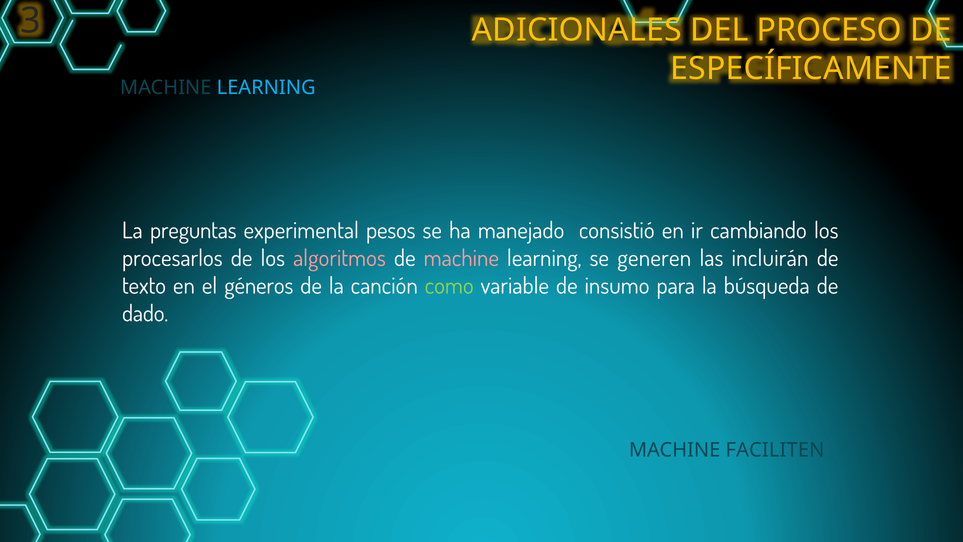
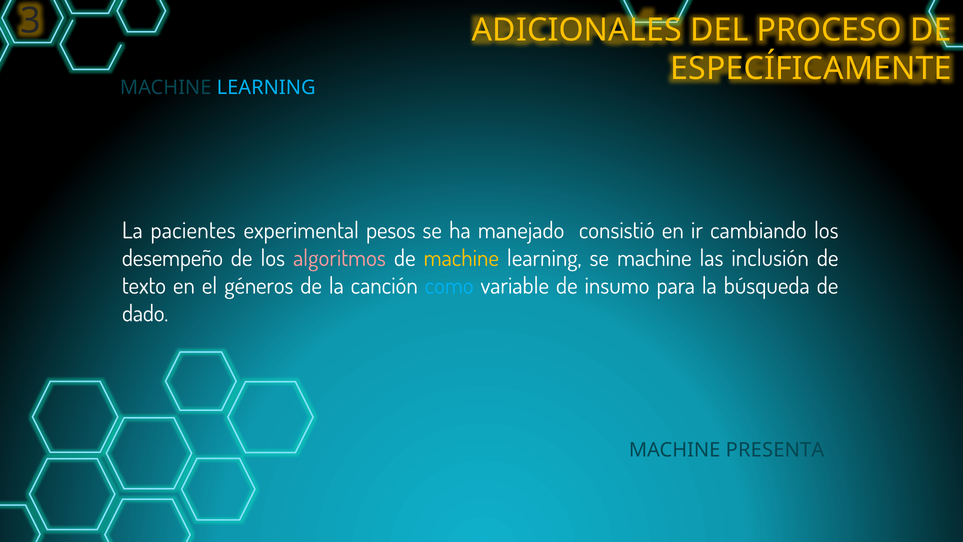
preguntas: preguntas -> pacientes
procesarlos: procesarlos -> desempeño
machine at (461, 258) colour: pink -> yellow
se generen: generen -> machine
incluirán: incluirán -> inclusión
como colour: light green -> light blue
FACILITEN: FACILITEN -> PRESENTA
